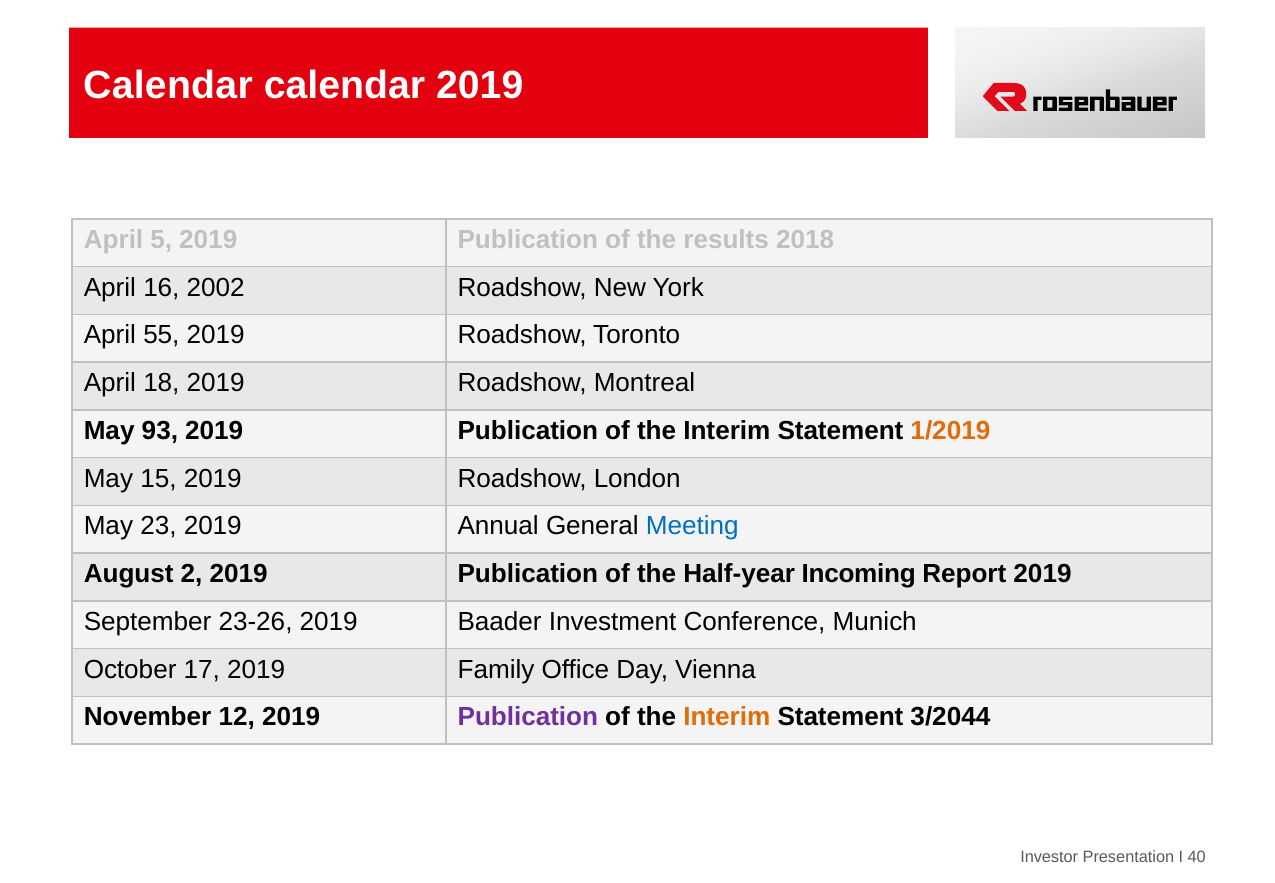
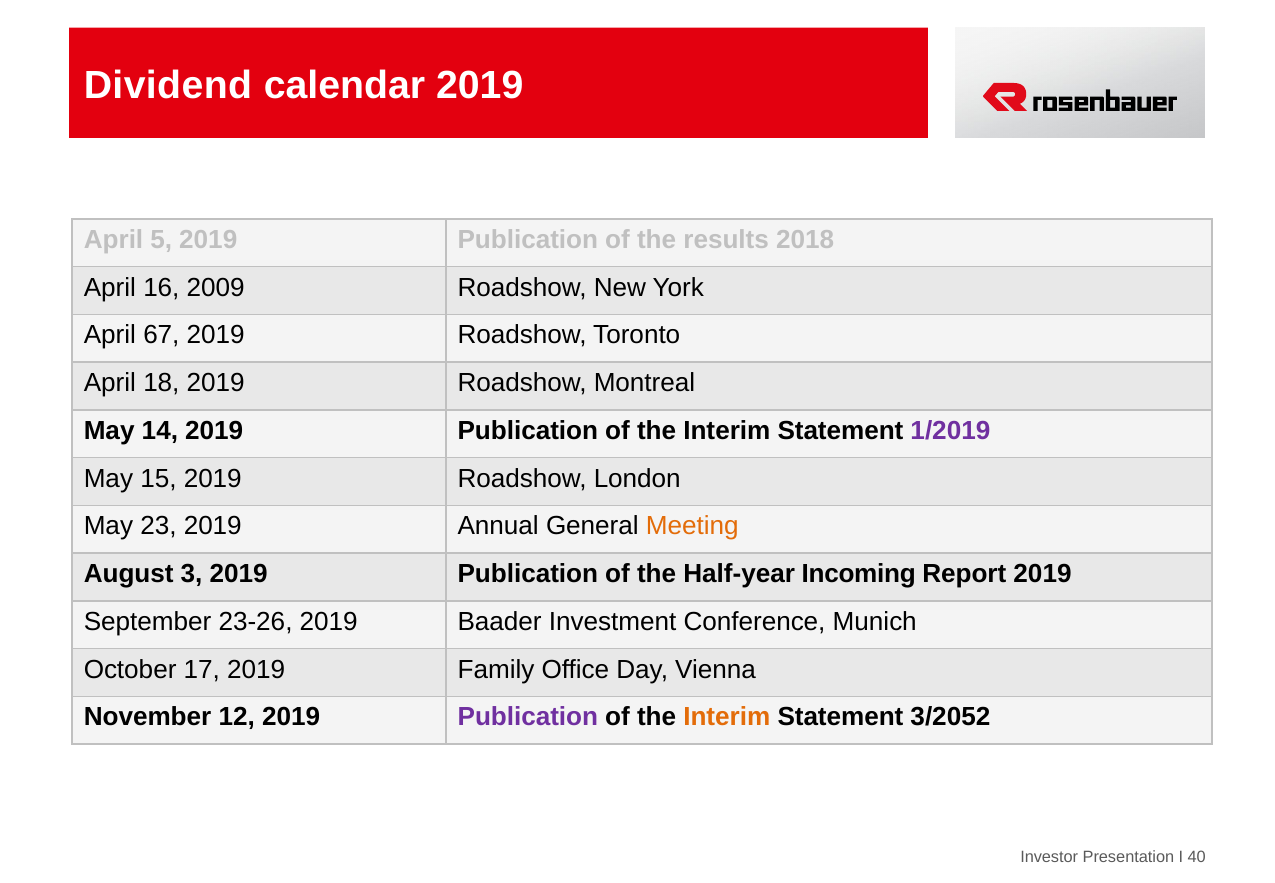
Calendar at (168, 85): Calendar -> Dividend
2002: 2002 -> 2009
55: 55 -> 67
93: 93 -> 14
1/2019 colour: orange -> purple
Meeting colour: blue -> orange
2: 2 -> 3
3/2044: 3/2044 -> 3/2052
